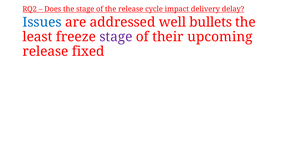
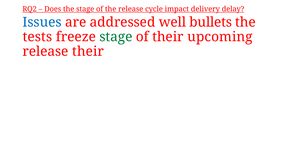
least: least -> tests
stage at (116, 37) colour: purple -> green
release fixed: fixed -> their
